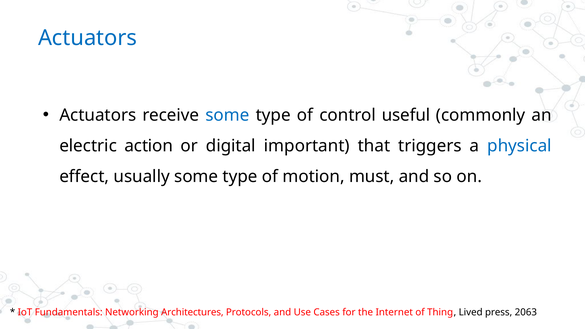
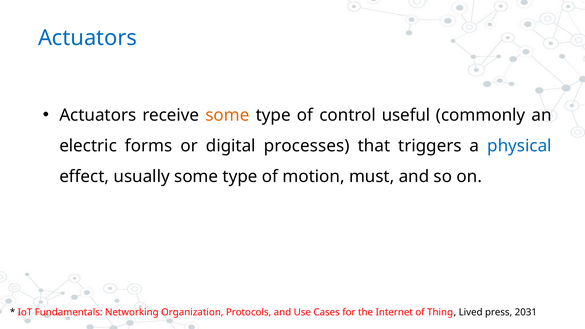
some at (228, 115) colour: blue -> orange
action: action -> forms
important: important -> processes
Architectures: Architectures -> Organization
2063: 2063 -> 2031
